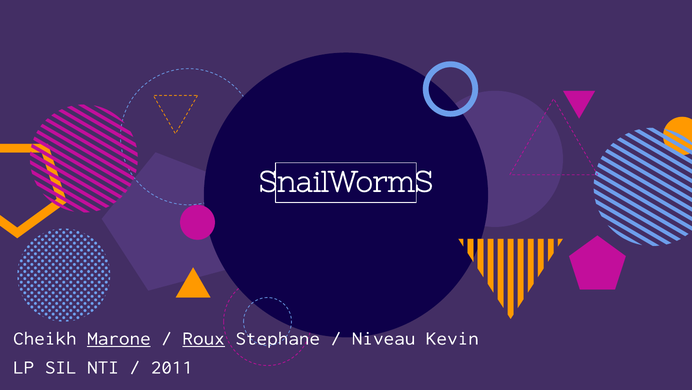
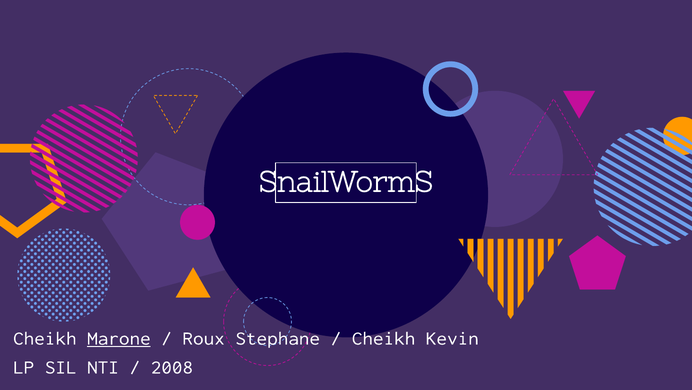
Roux underline: present -> none
Niveau at (384, 338): Niveau -> Cheikh
2011: 2011 -> 2008
